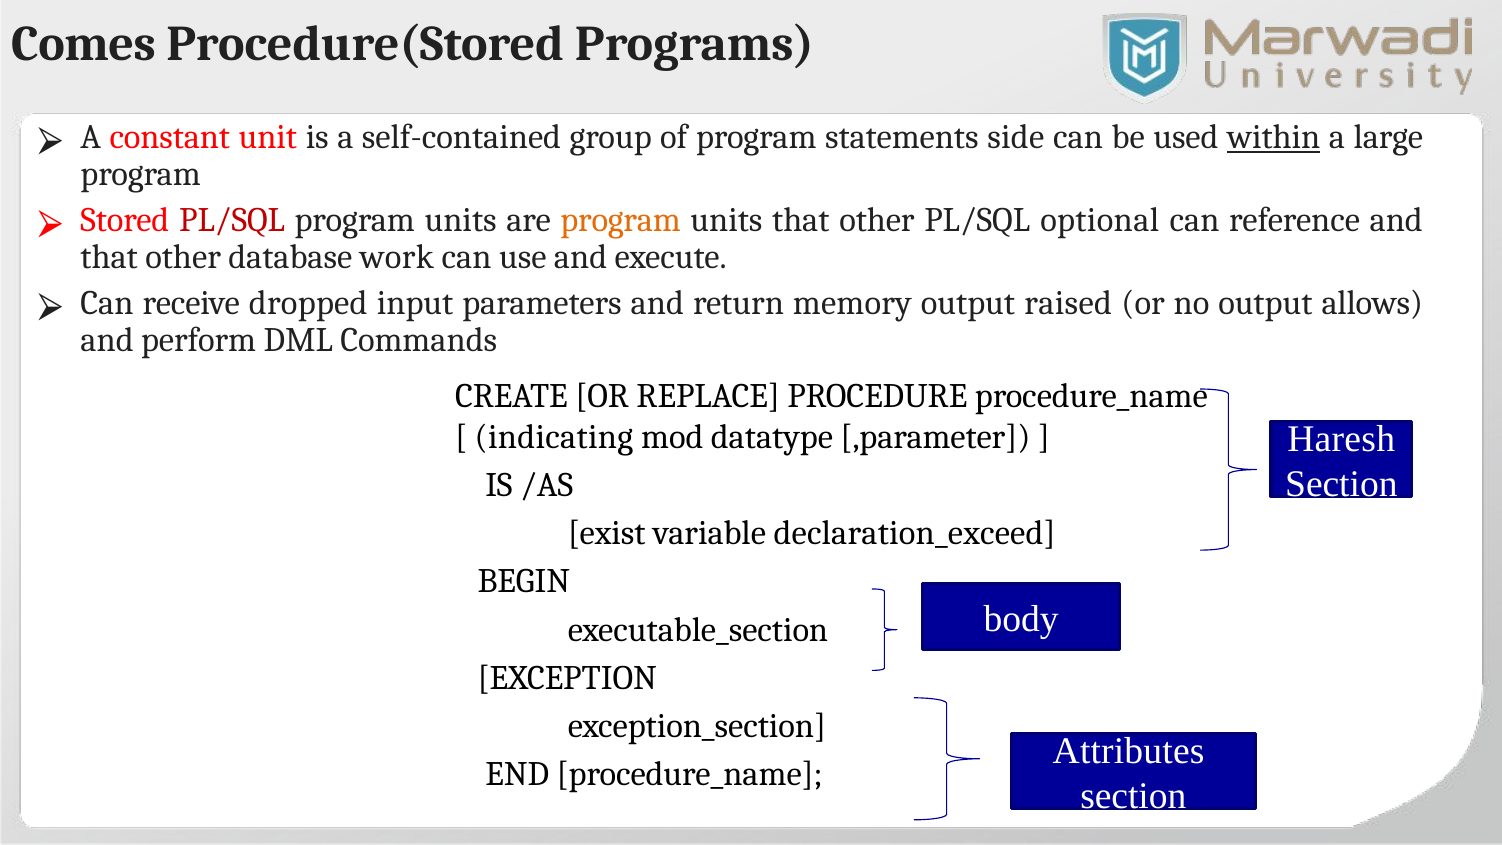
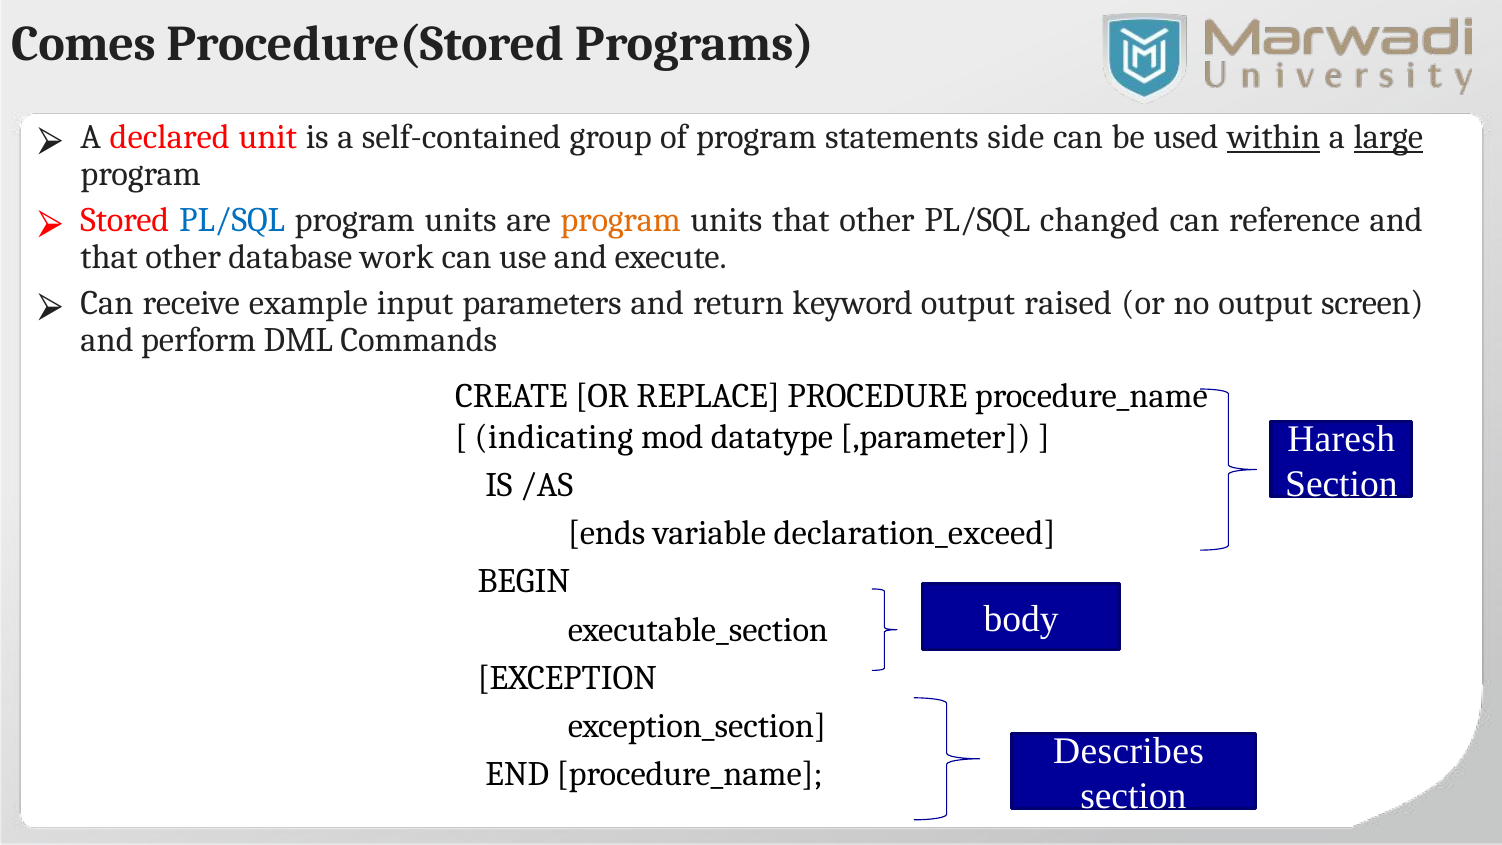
constant: constant -> declared
large underline: none -> present
PL/SQL at (232, 220) colour: red -> blue
optional: optional -> changed
dropped: dropped -> example
memory: memory -> keyword
allows: allows -> screen
exist: exist -> ends
Attributes: Attributes -> Describes
